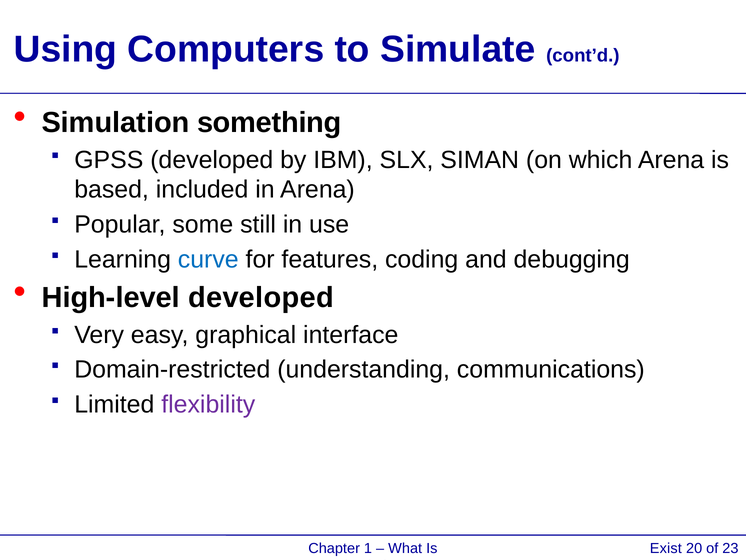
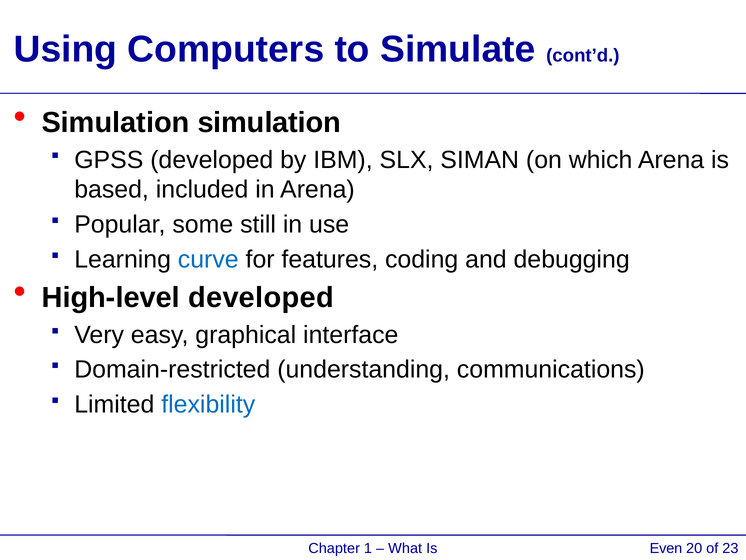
Simulation something: something -> simulation
flexibility colour: purple -> blue
Exist: Exist -> Even
